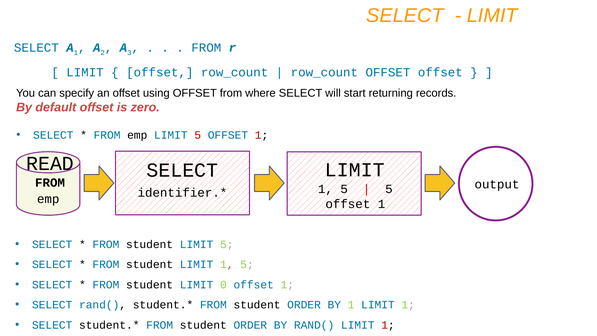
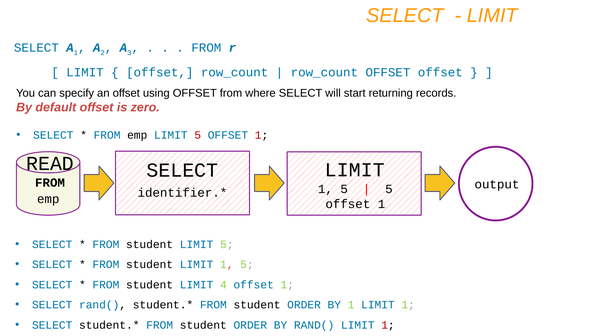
0: 0 -> 4
